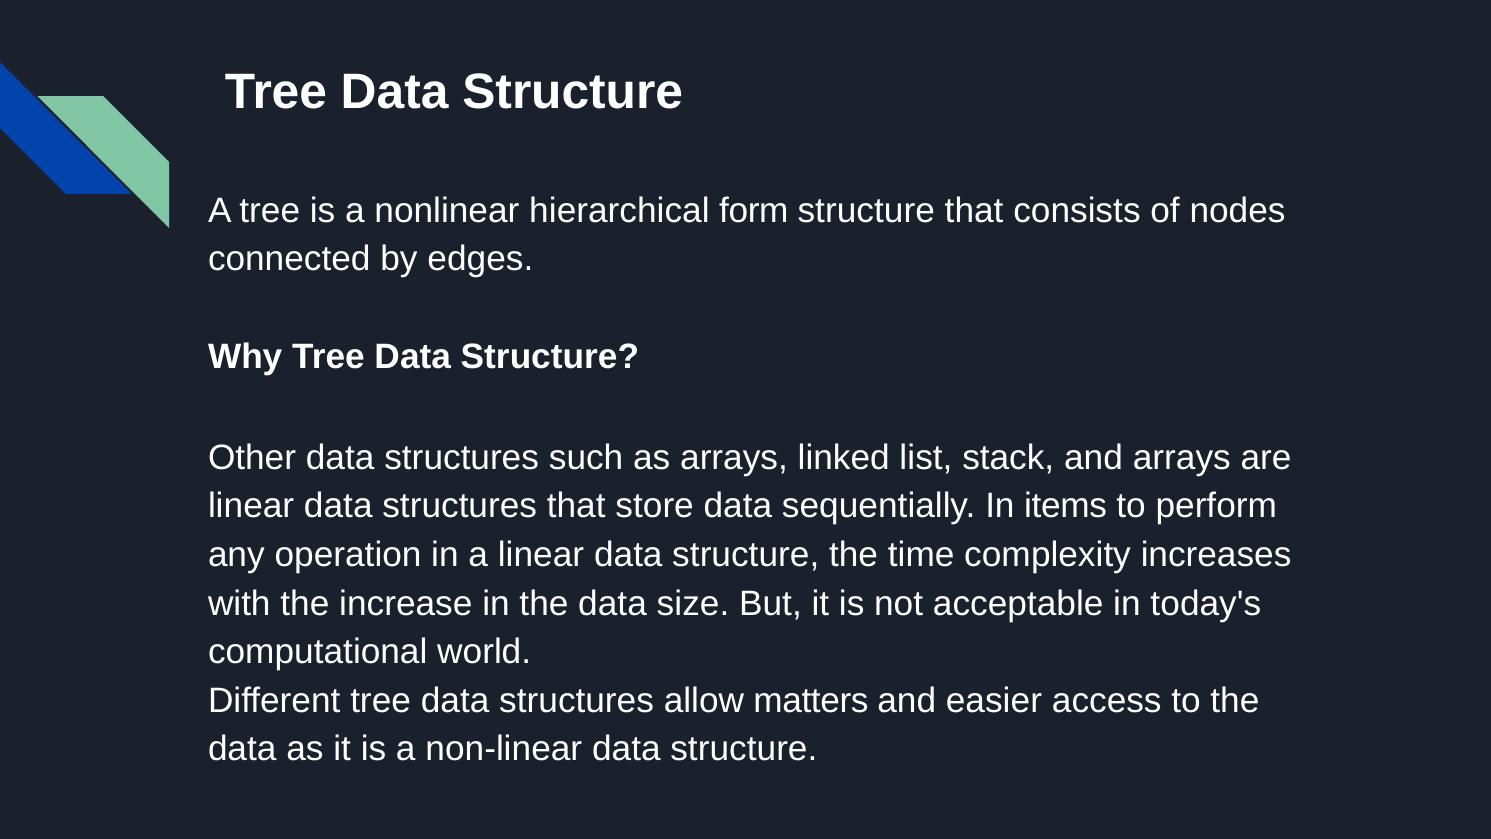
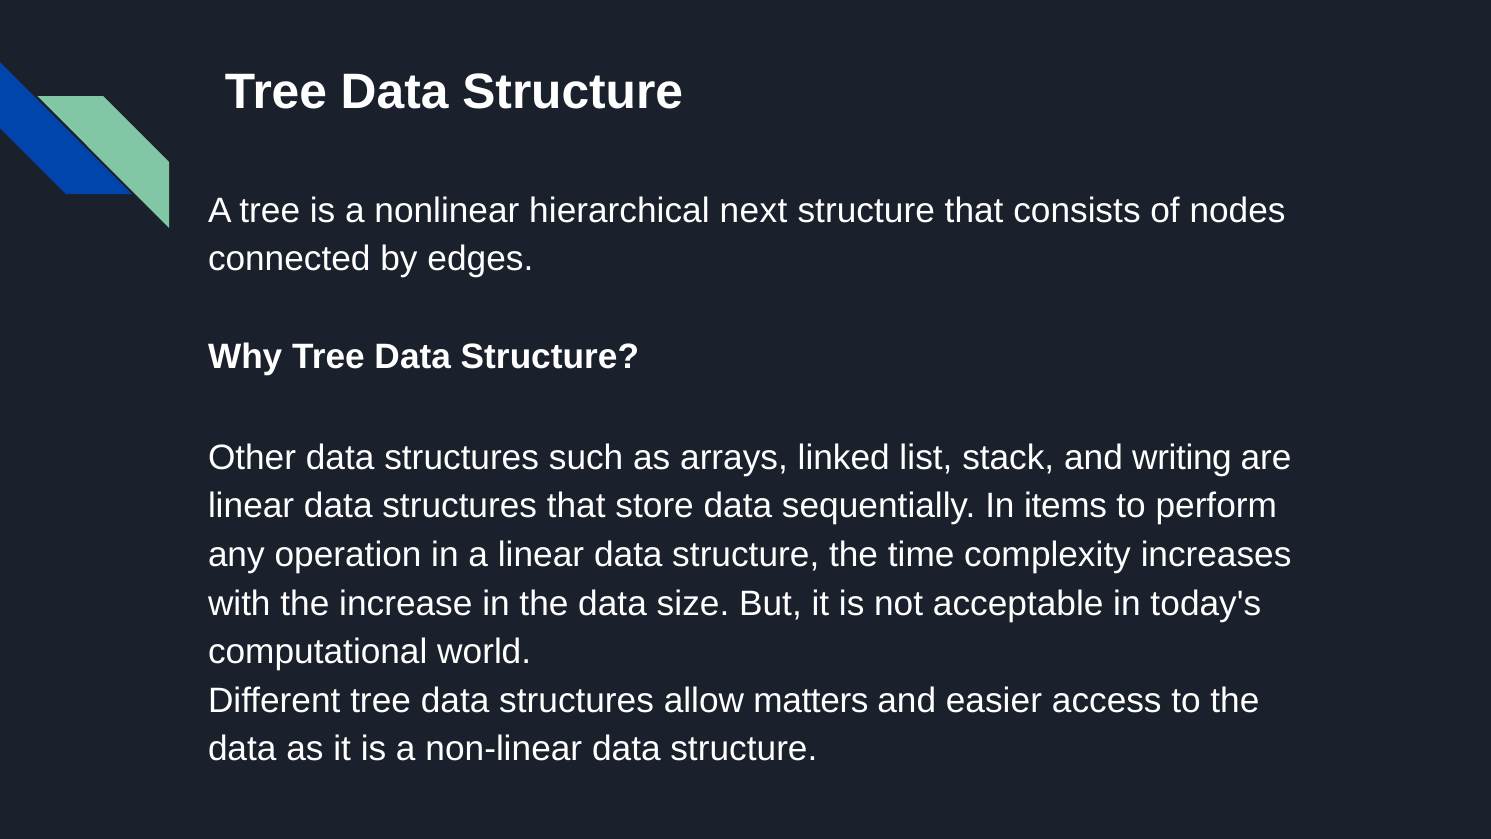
form: form -> next
and arrays: arrays -> writing
